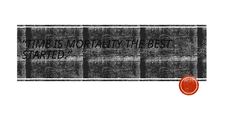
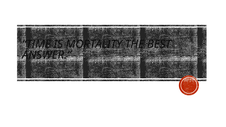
STARTED: STARTED -> ANSWER
